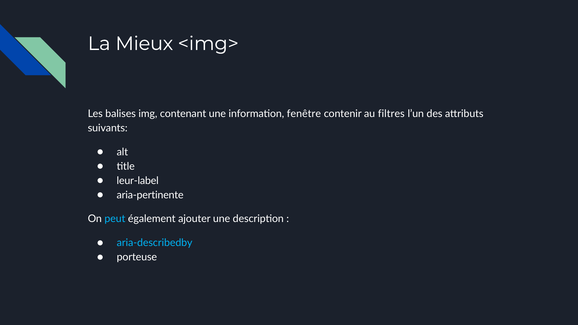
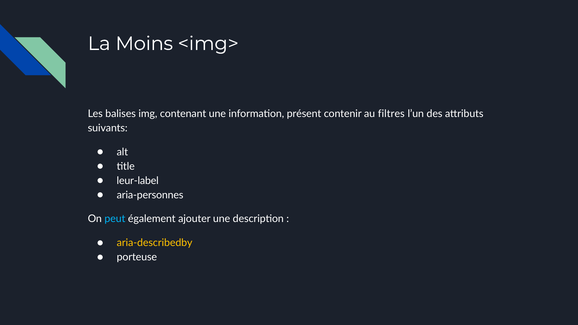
Mieux: Mieux -> Moins
fenêtre: fenêtre -> présent
aria-pertinente: aria-pertinente -> aria-personnes
aria-describedby colour: light blue -> yellow
